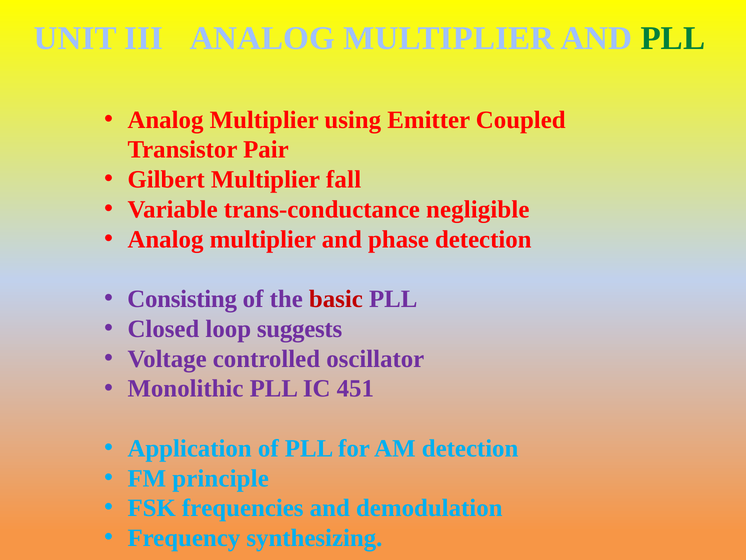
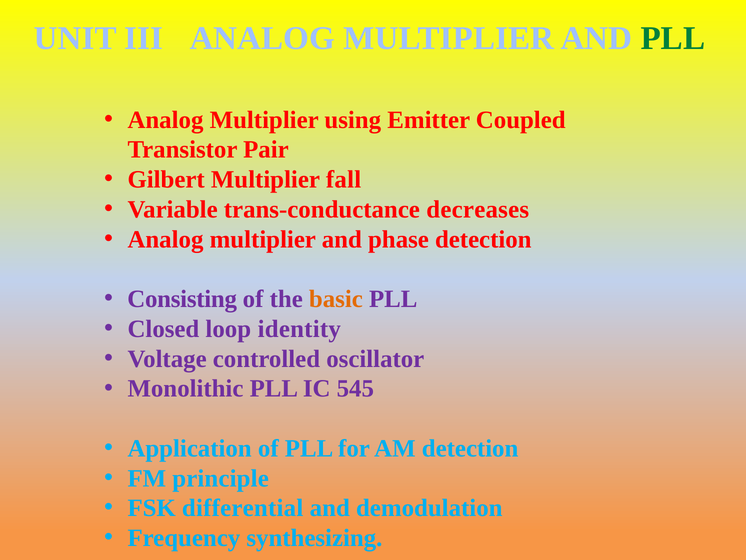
negligible: negligible -> decreases
basic colour: red -> orange
suggests: suggests -> identity
451: 451 -> 545
frequencies: frequencies -> differential
